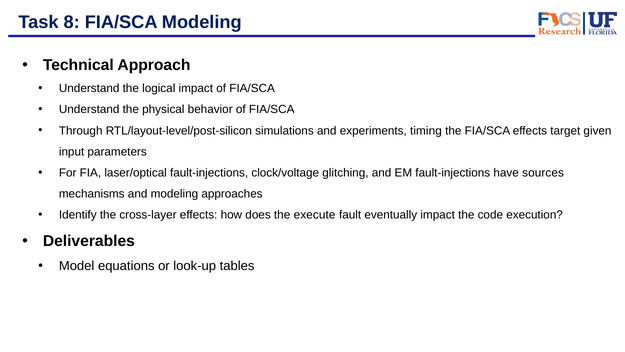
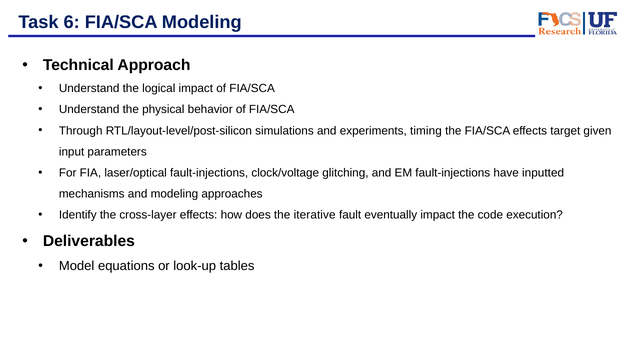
8: 8 -> 6
sources: sources -> inputted
execute: execute -> iterative
